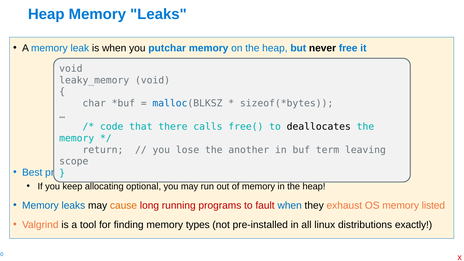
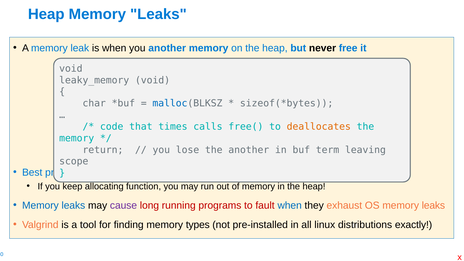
you putchar: putchar -> another
there: there -> times
deallocates colour: black -> orange
optional: optional -> function
cause colour: orange -> purple
OS memory listed: listed -> leaks
